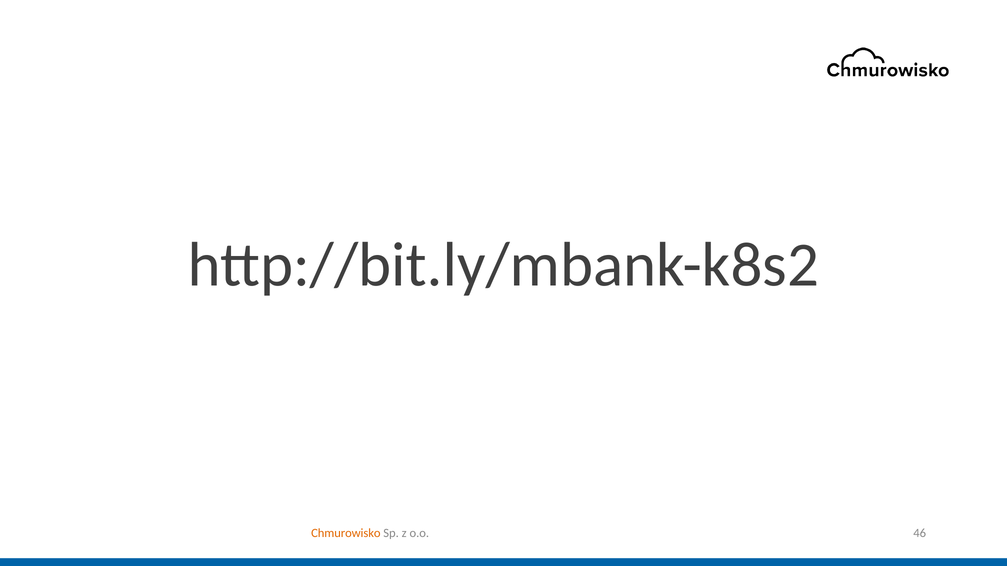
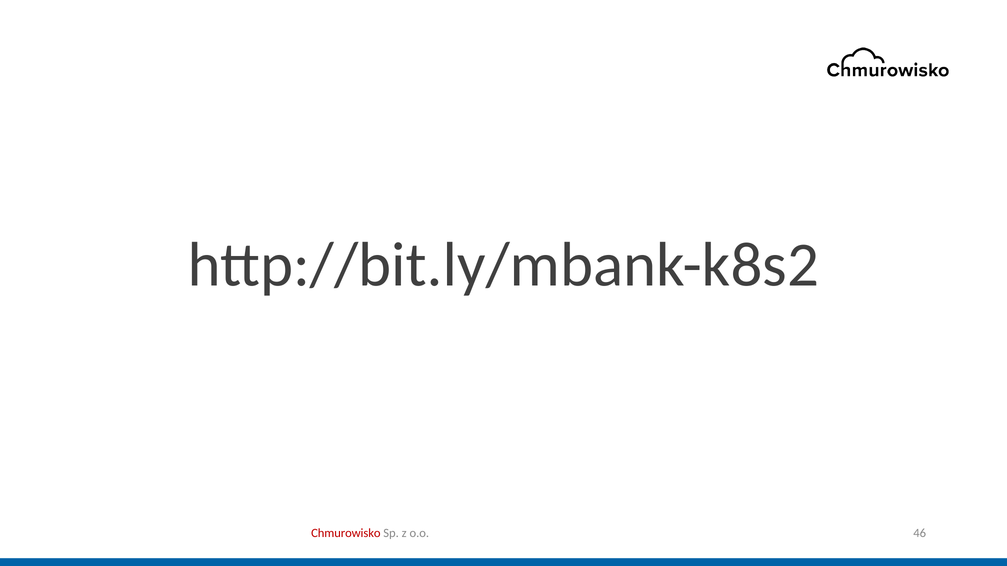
Chmurowisko colour: orange -> red
